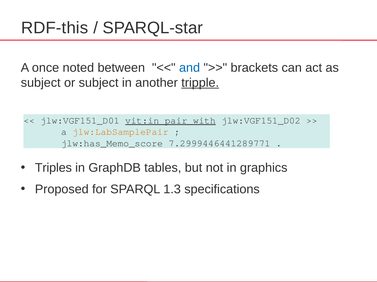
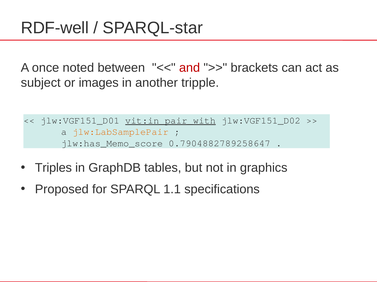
RDF-this: RDF-this -> RDF-well
and colour: blue -> red
or subject: subject -> images
tripple underline: present -> none
7.2999446441289771: 7.2999446441289771 -> 0.7904882789258647
1.3: 1.3 -> 1.1
